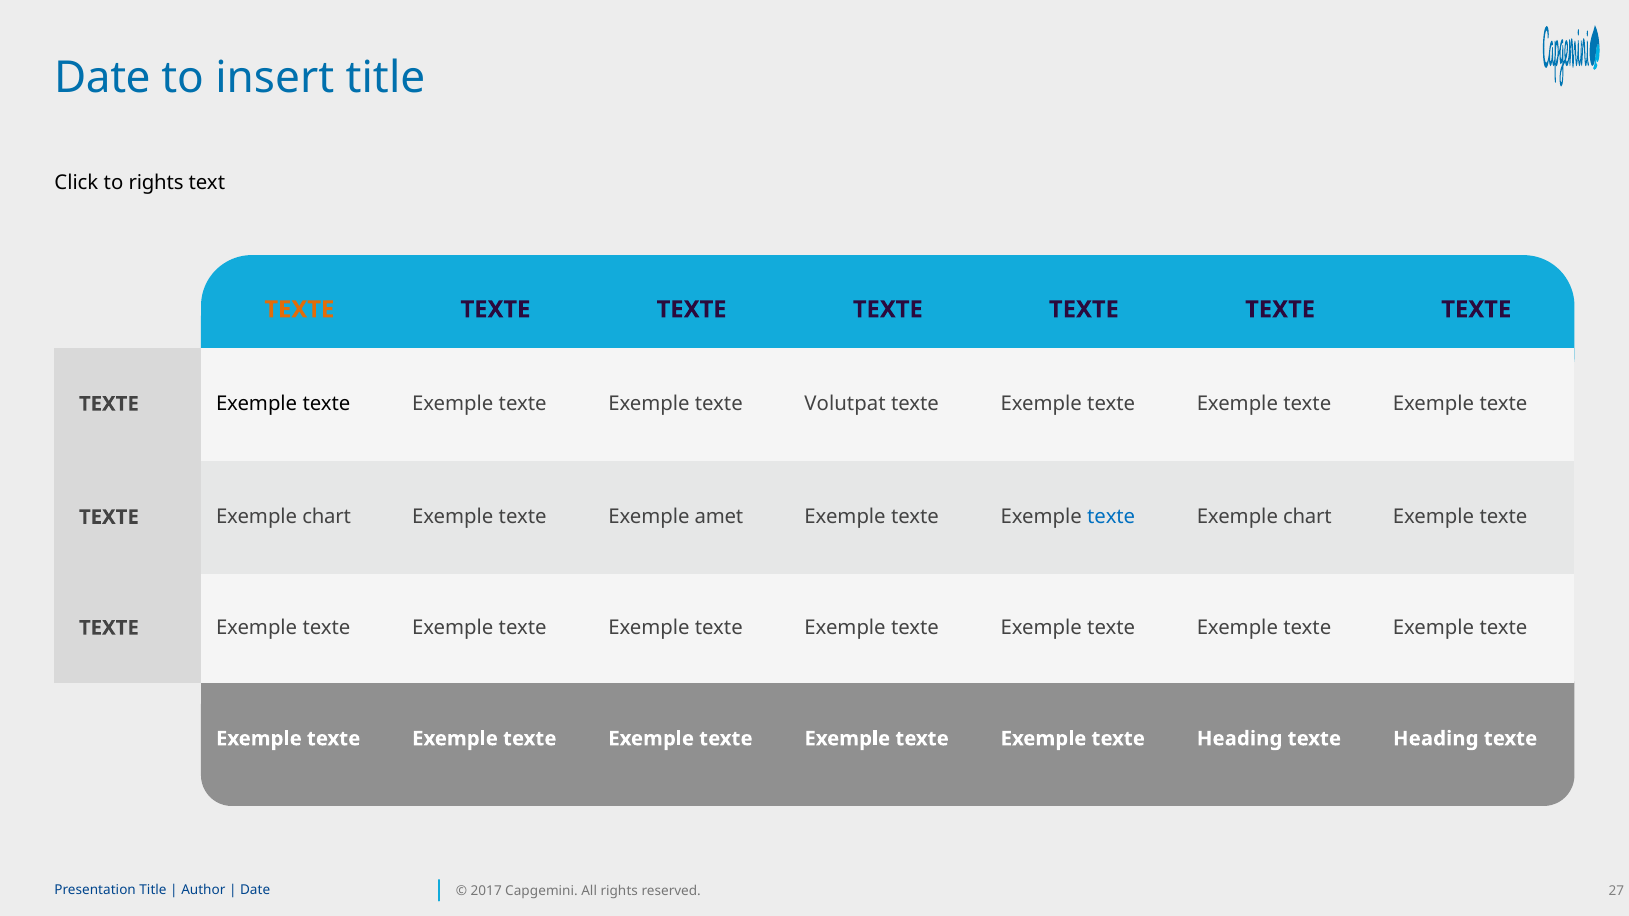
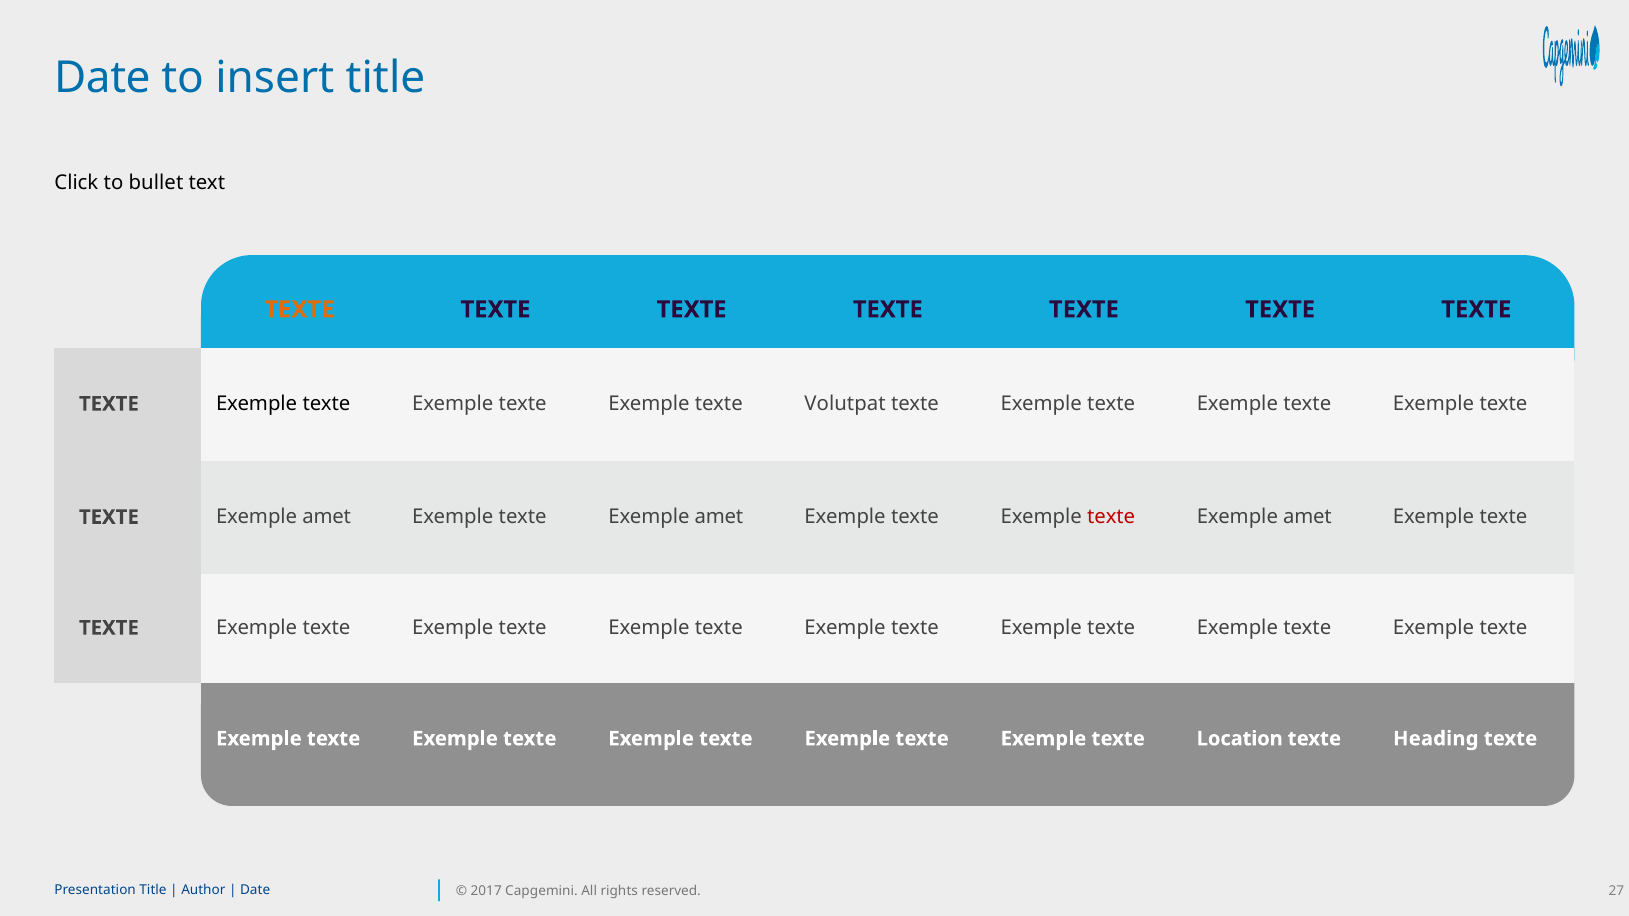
to rights: rights -> bullet
chart at (327, 517): chart -> amet
texte at (1111, 517) colour: blue -> red
chart at (1307, 517): chart -> amet
Exemple texte Heading: Heading -> Location
